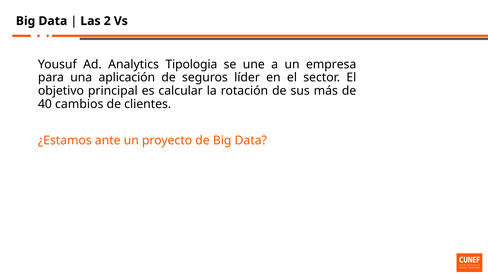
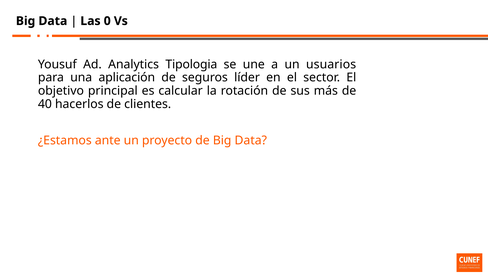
2: 2 -> 0
empresa: empresa -> usuarios
cambios: cambios -> hacerlos
